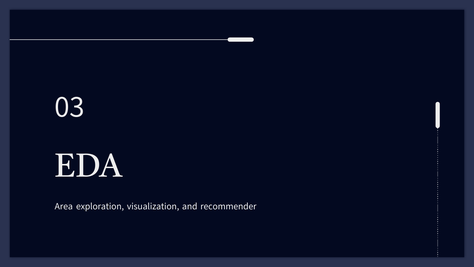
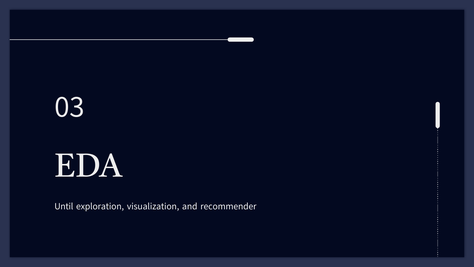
Area: Area -> Until
